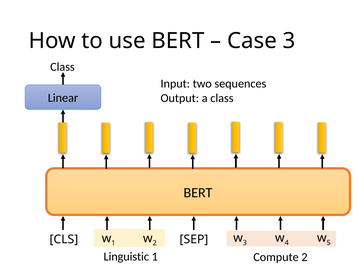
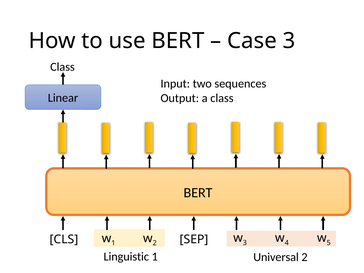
Compute: Compute -> Universal
